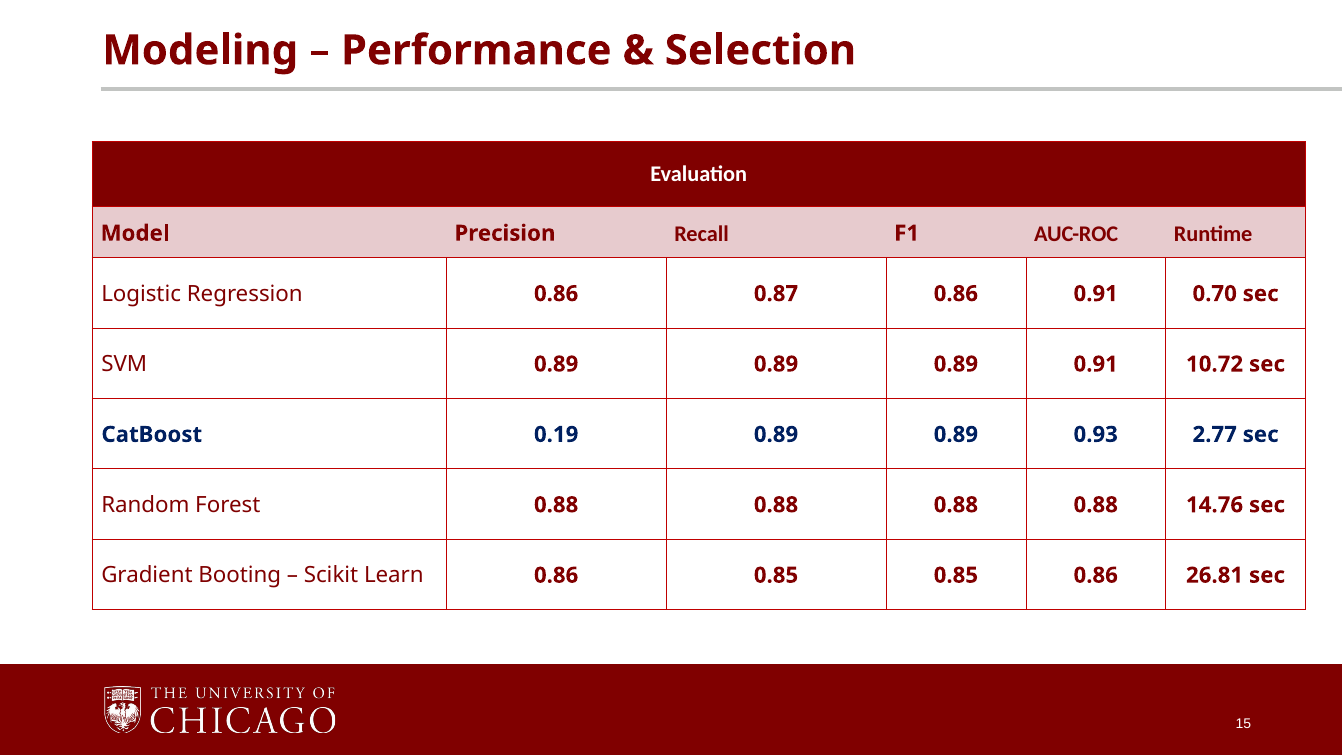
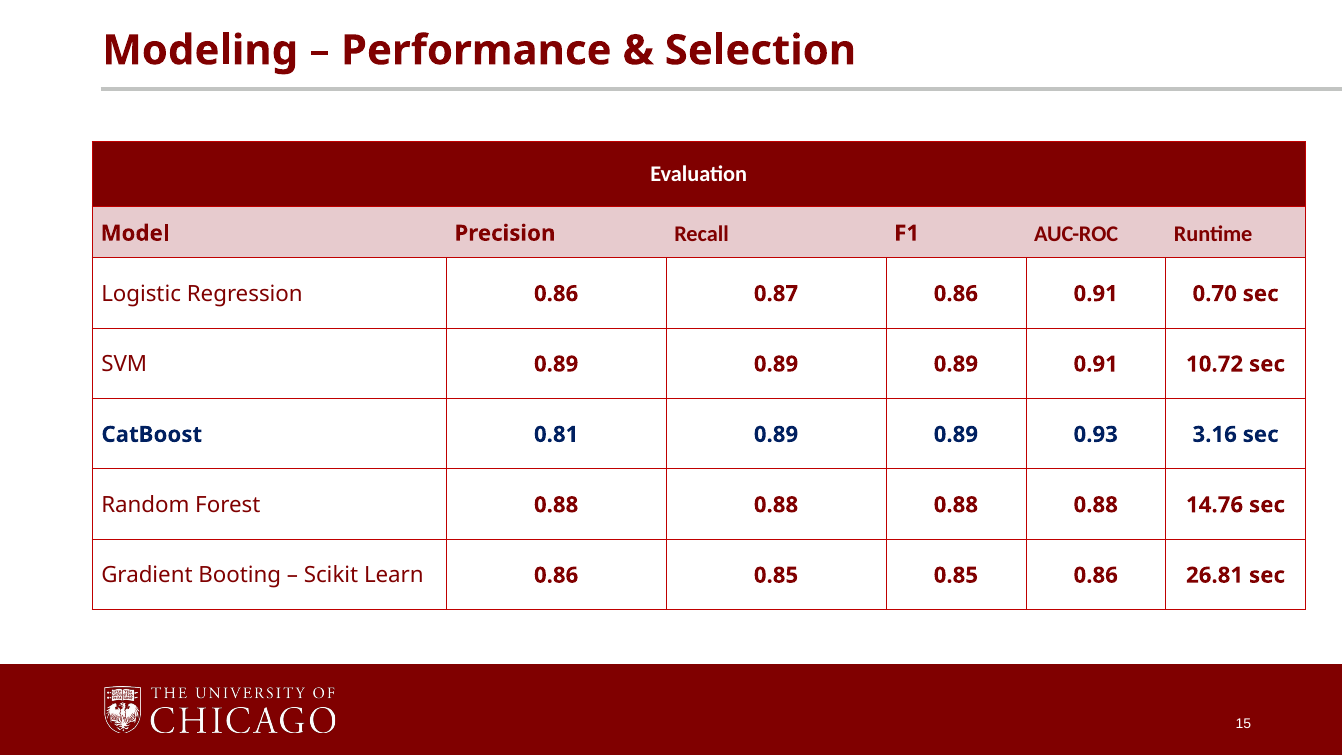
0.19: 0.19 -> 0.81
2.77: 2.77 -> 3.16
